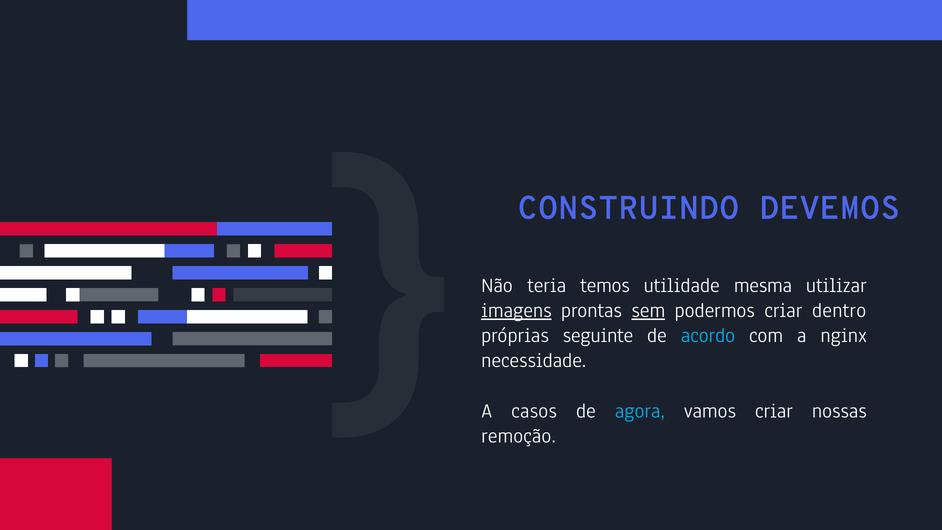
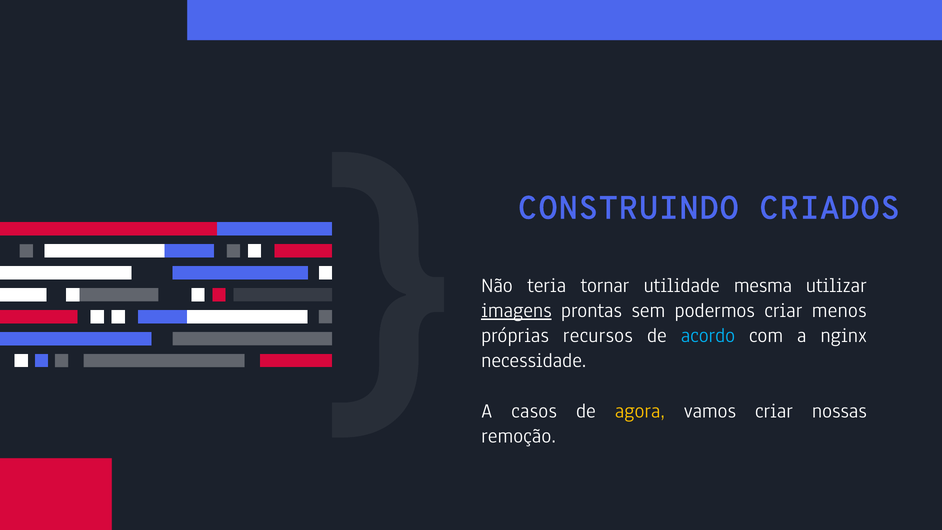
DEVEMOS: DEVEMOS -> CRIADOS
temos: temos -> tornar
sem underline: present -> none
dentro: dentro -> menos
seguinte: seguinte -> recursos
agora colour: light blue -> yellow
